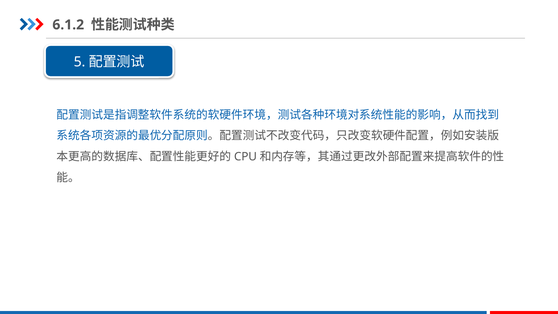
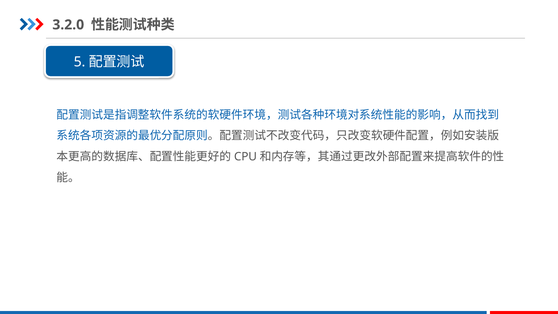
6.1.2: 6.1.2 -> 3.2.0
